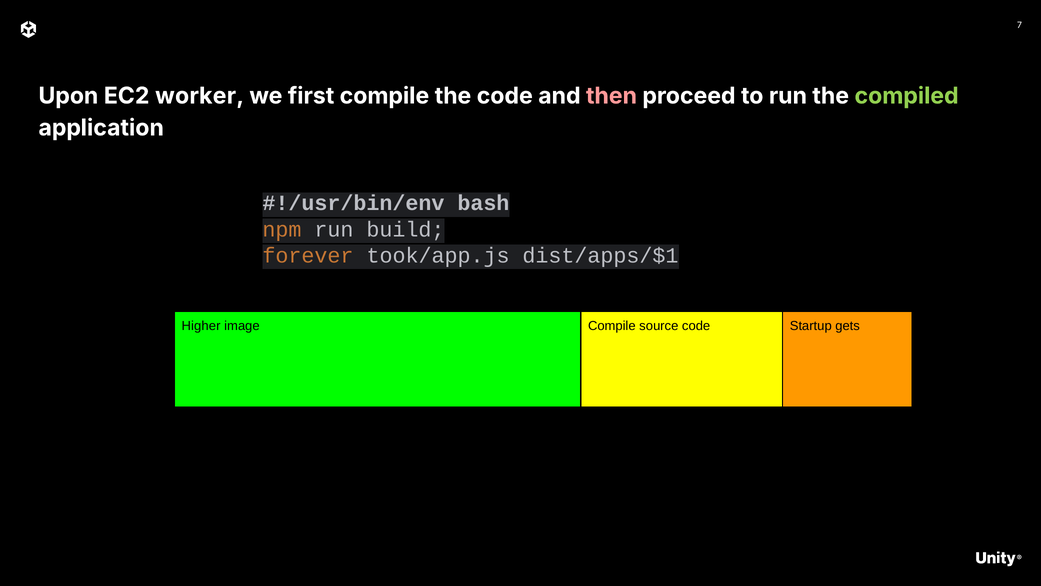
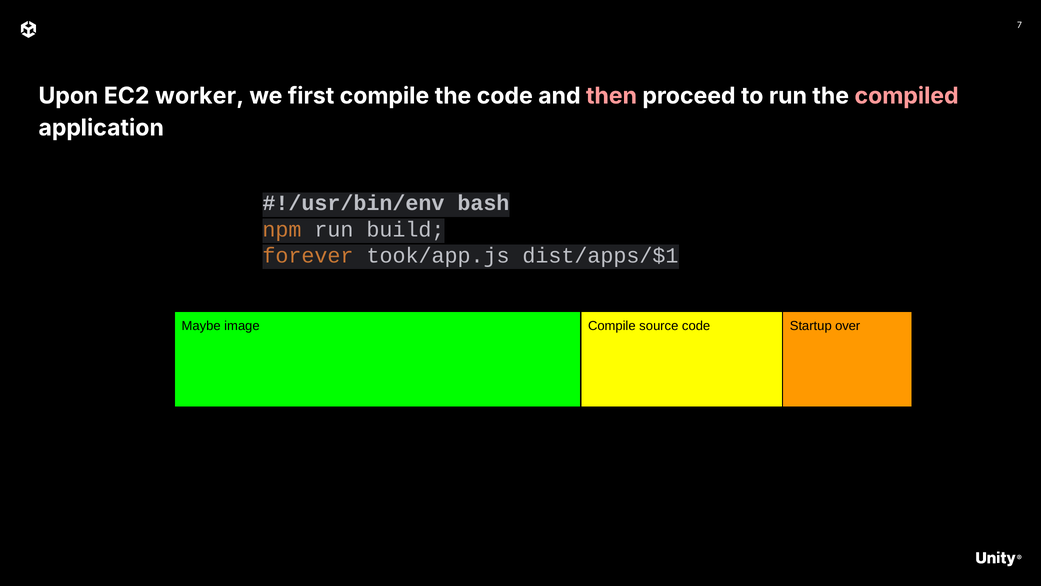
compiled colour: light green -> pink
Higher: Higher -> Maybe
gets: gets -> over
